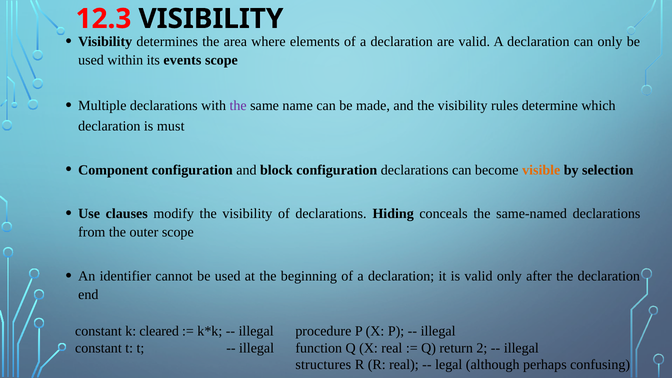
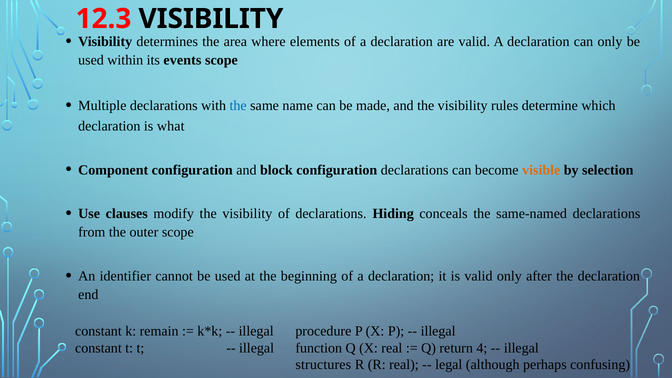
the at (238, 106) colour: purple -> blue
must: must -> what
cleared: cleared -> remain
2: 2 -> 4
